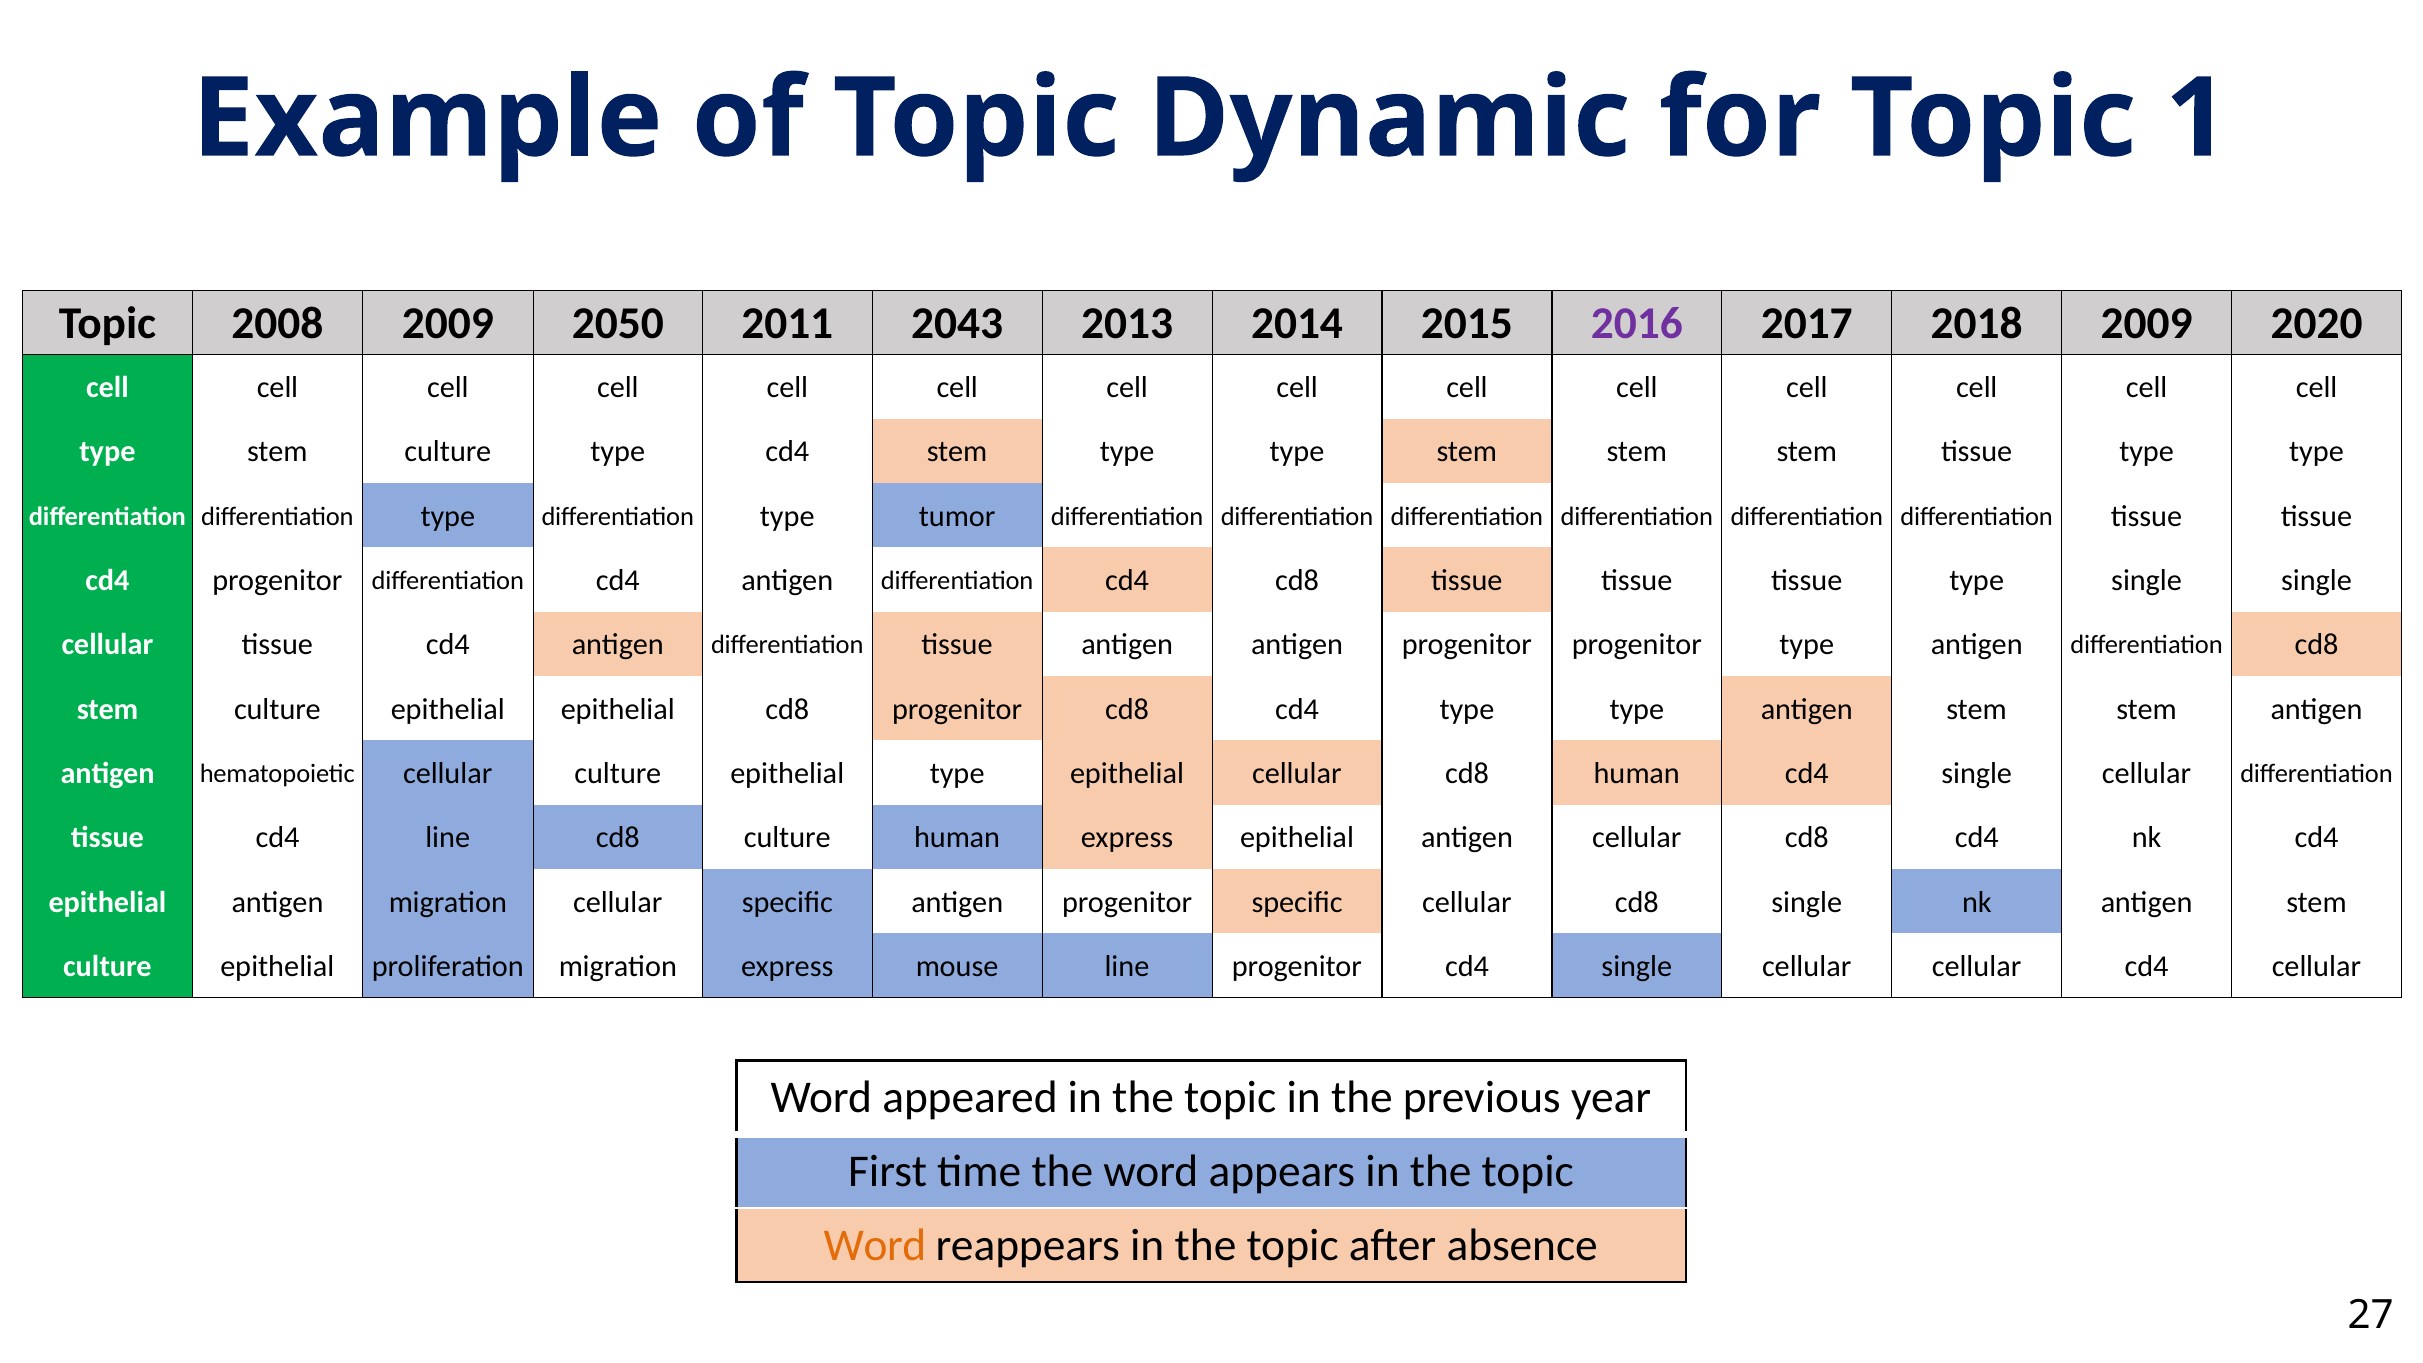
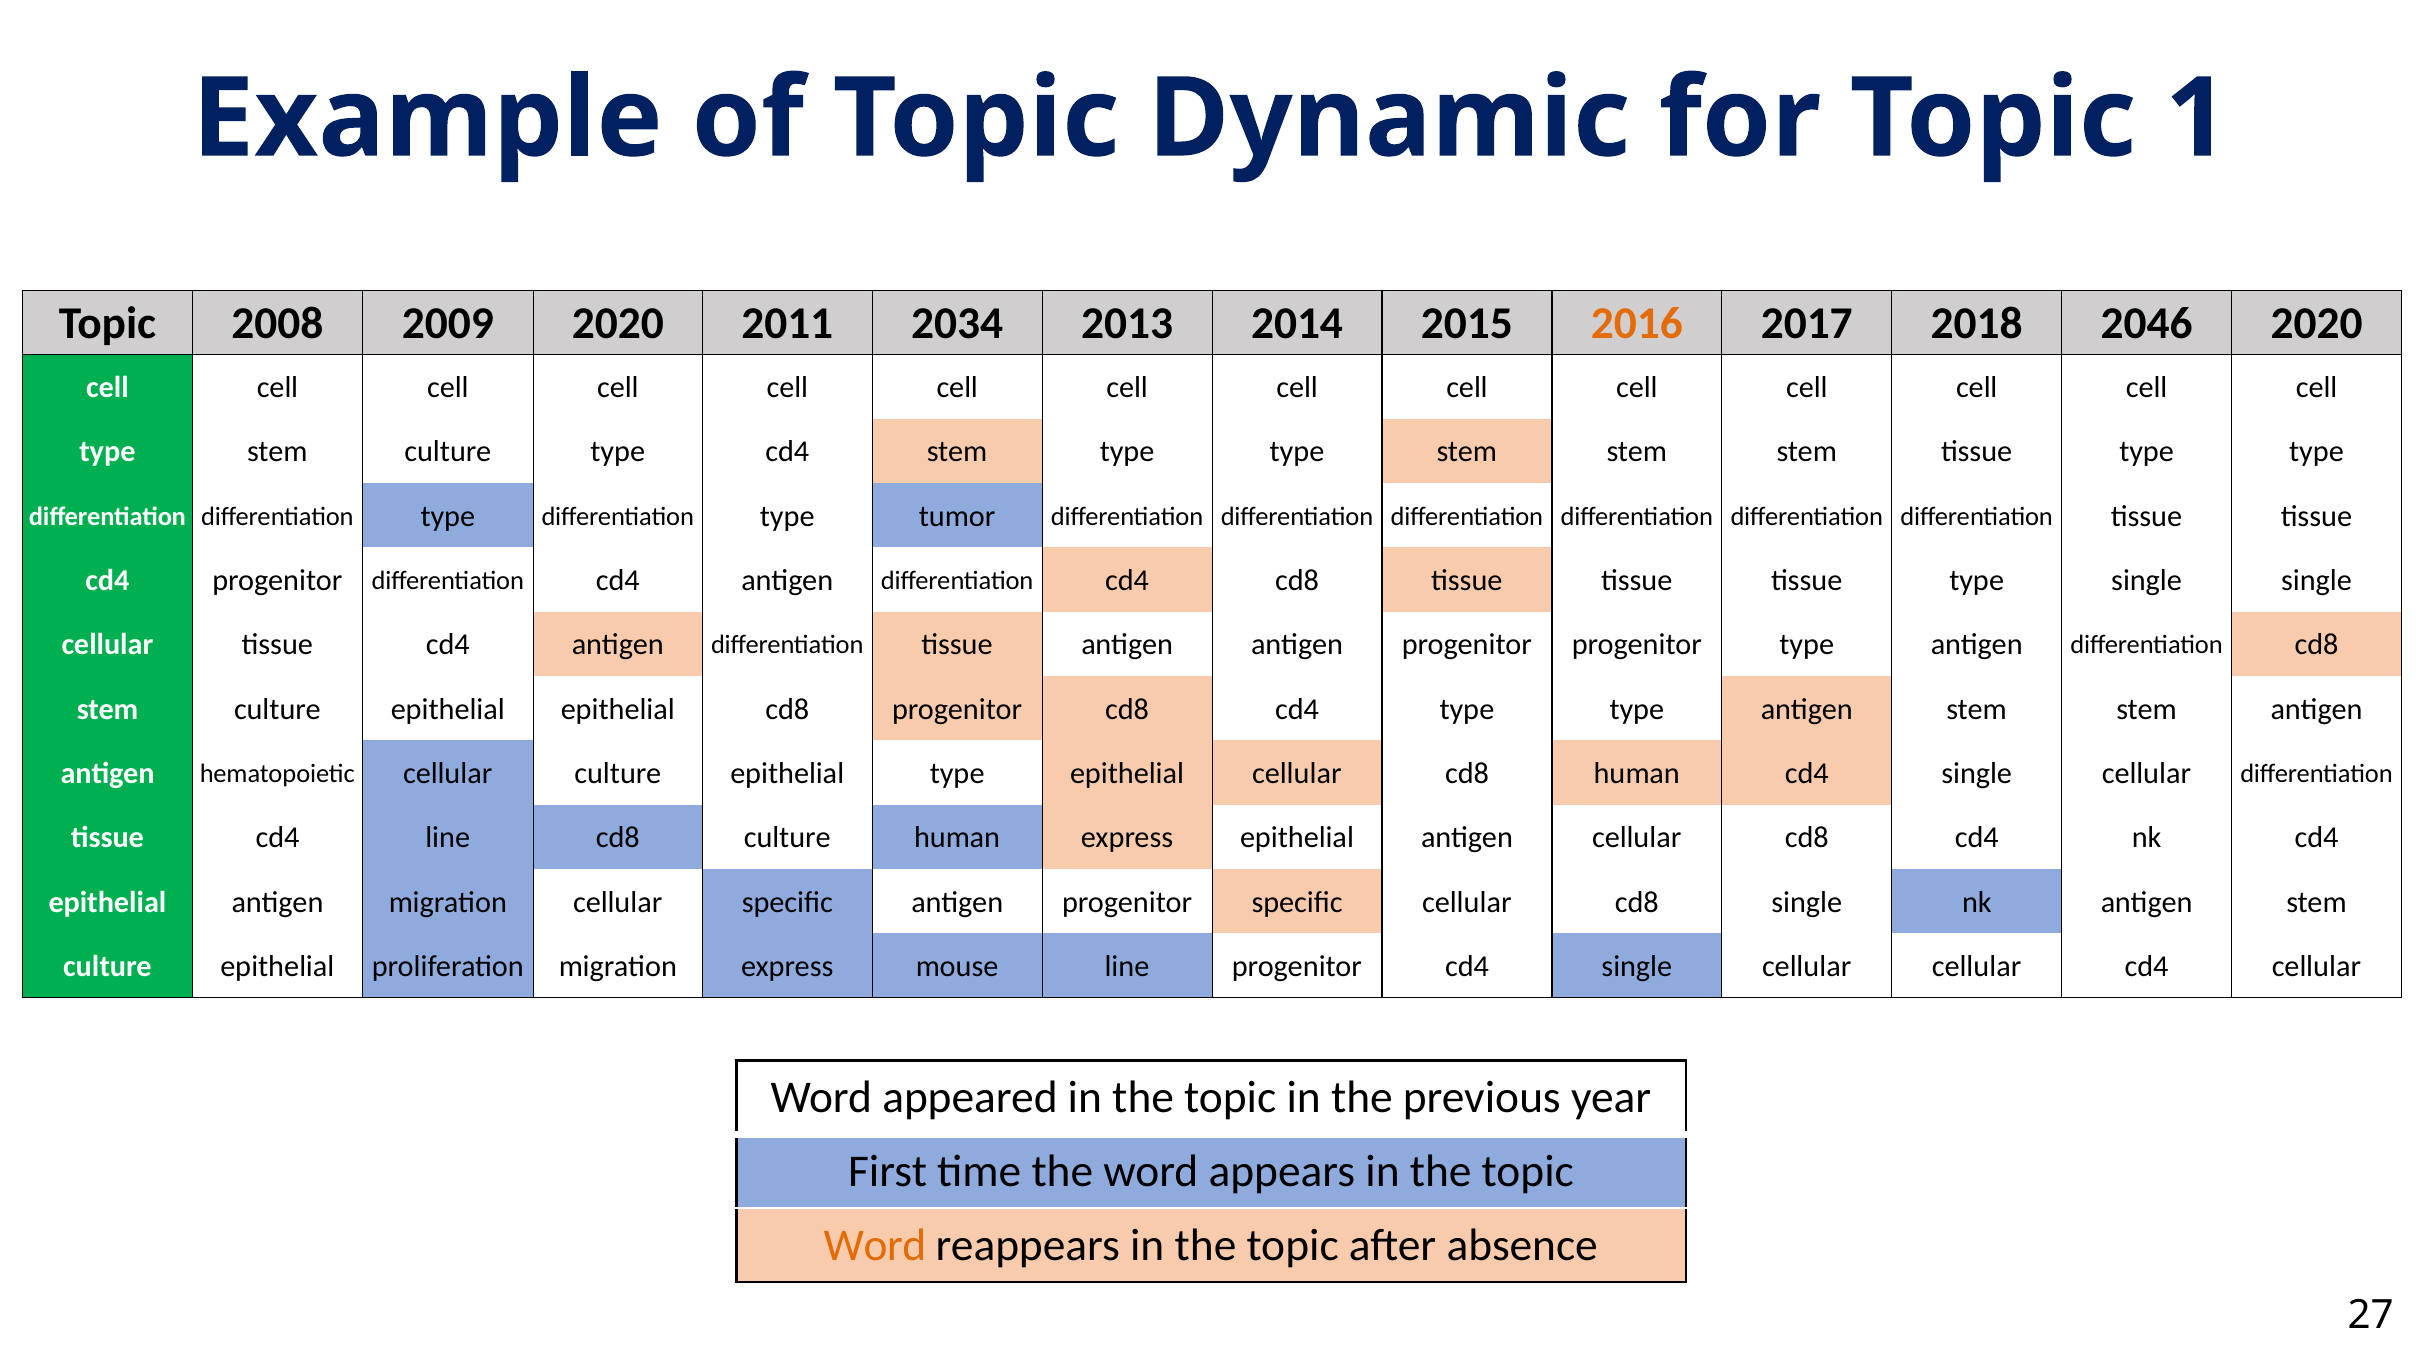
2009 2050: 2050 -> 2020
2043: 2043 -> 2034
2016 colour: purple -> orange
2018 2009: 2009 -> 2046
